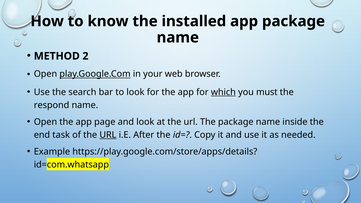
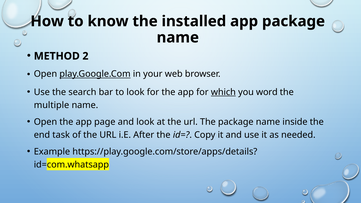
must: must -> word
respond: respond -> multiple
URL at (108, 135) underline: present -> none
